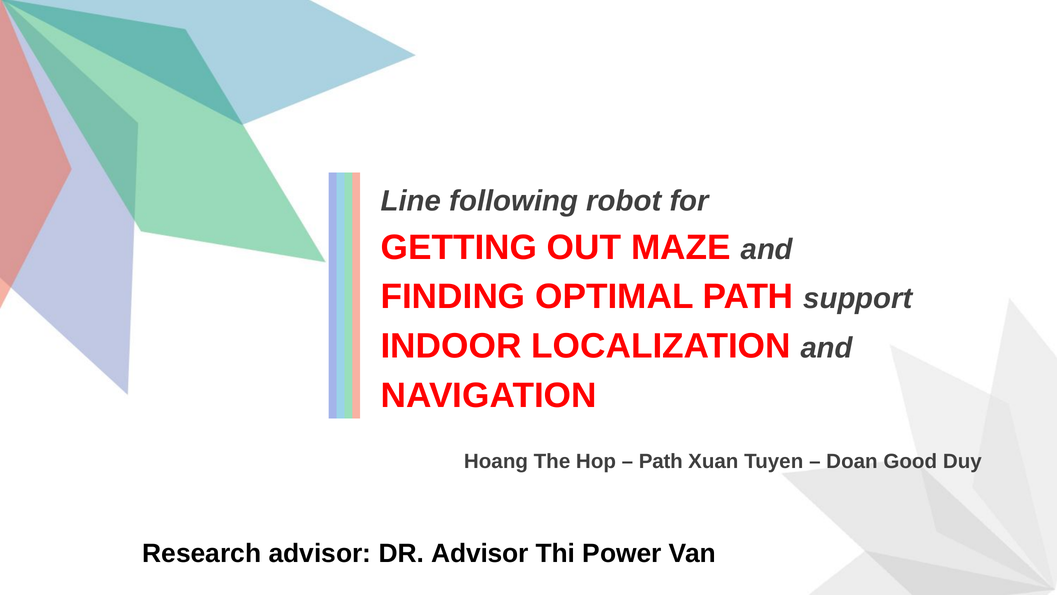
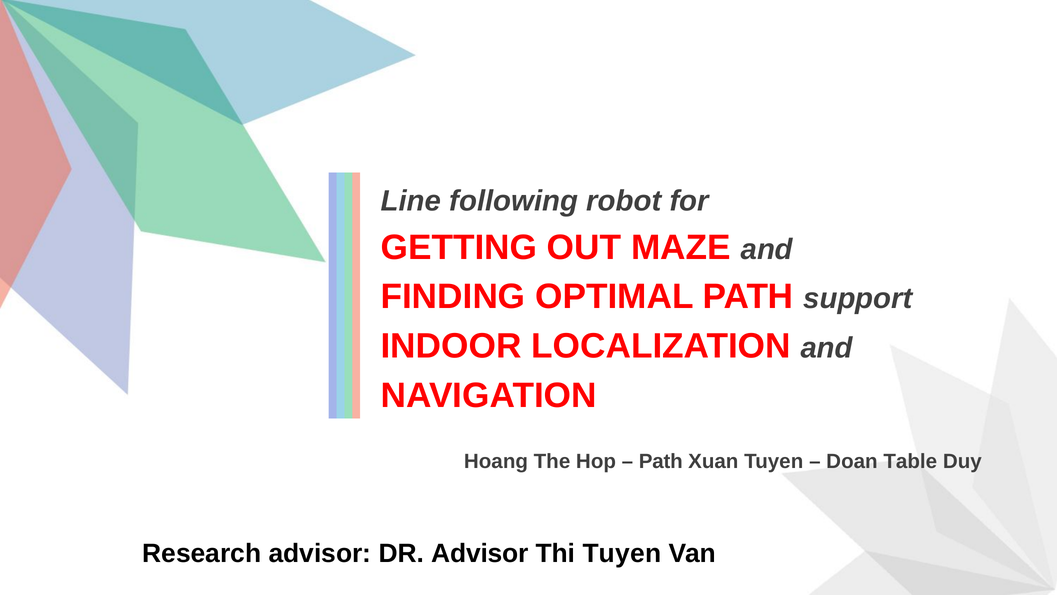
Good: Good -> Table
Thi Power: Power -> Tuyen
